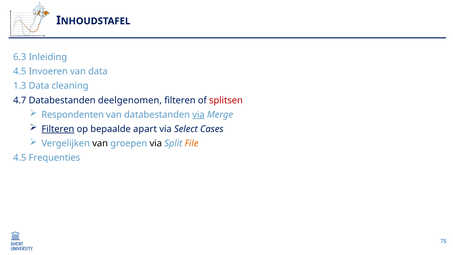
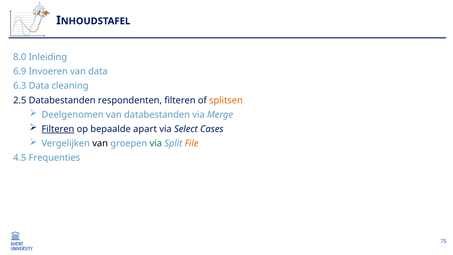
6.3: 6.3 -> 8.0
4.5 at (20, 71): 4.5 -> 6.9
1.3: 1.3 -> 6.3
4.7: 4.7 -> 2.5
deelgenomen: deelgenomen -> respondenten
splitsen colour: red -> orange
Respondenten: Respondenten -> Deelgenomen
via at (198, 115) underline: present -> none
via at (156, 143) colour: black -> green
